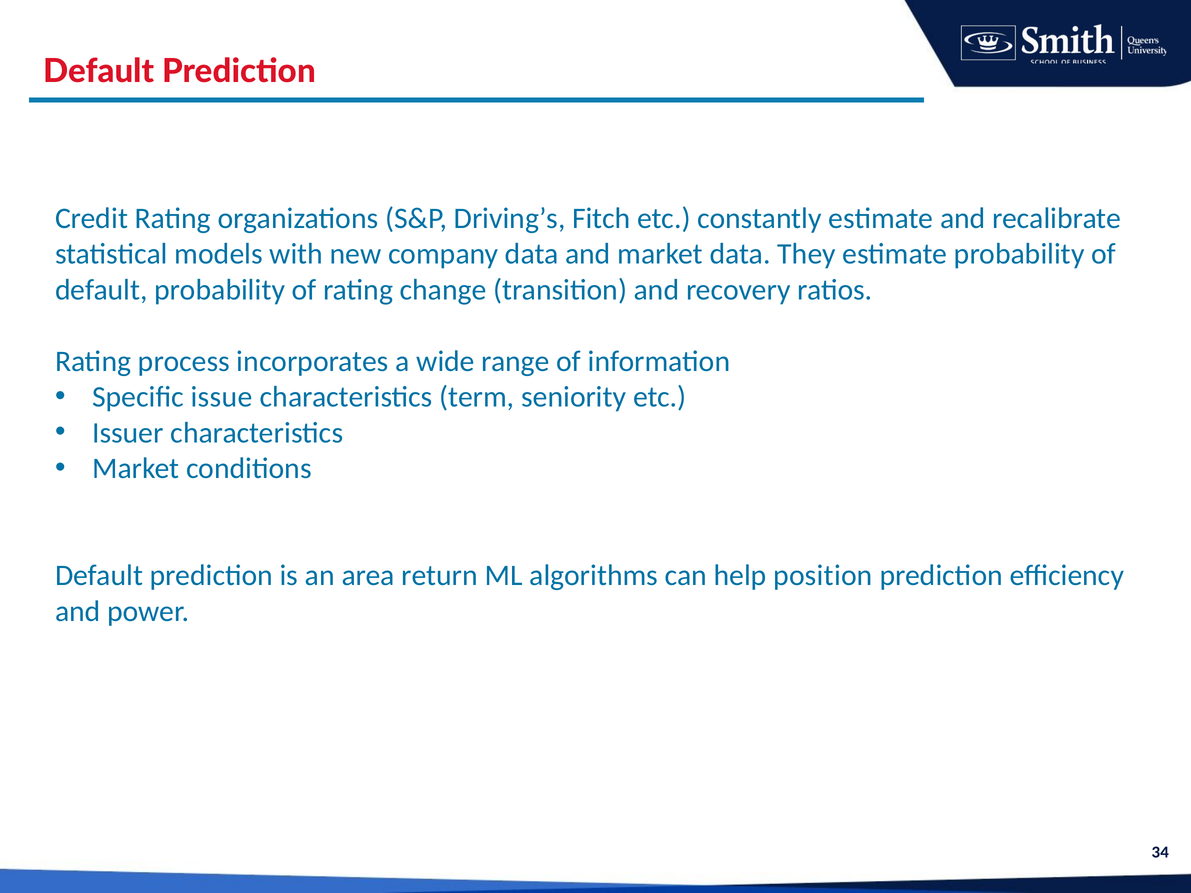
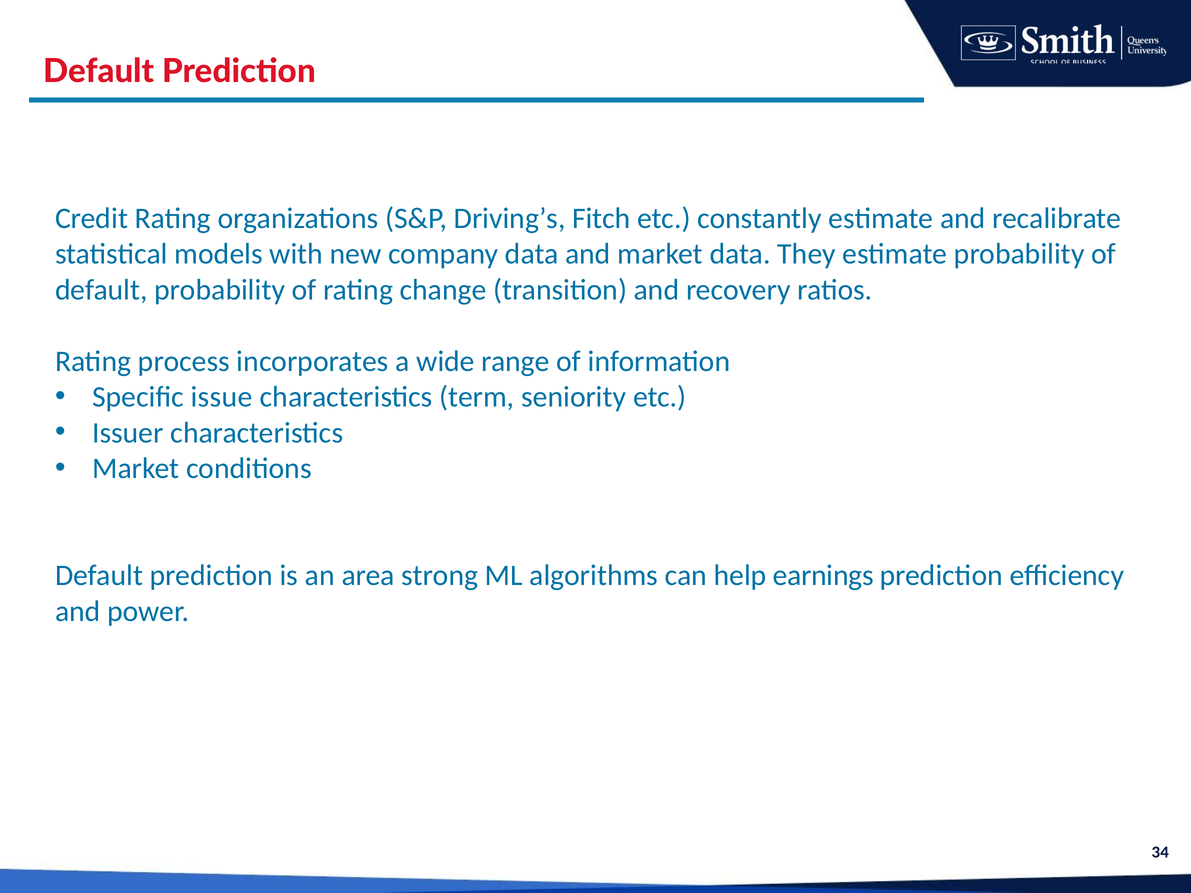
return: return -> strong
position: position -> earnings
